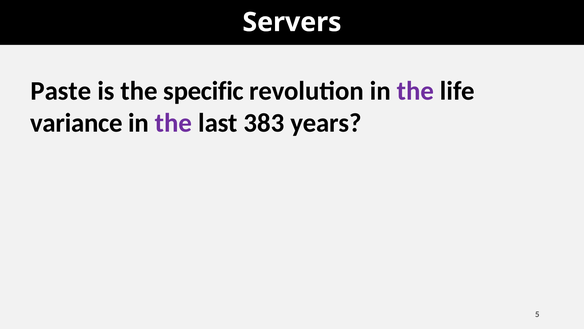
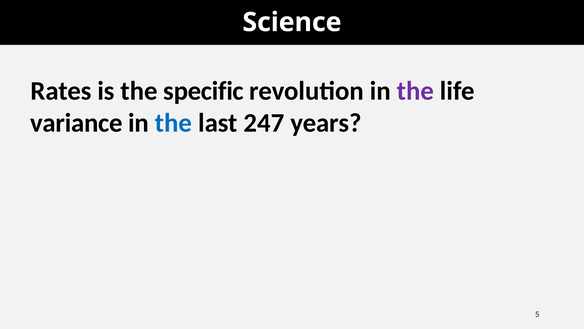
Servers: Servers -> Science
Paste: Paste -> Rates
the at (174, 123) colour: purple -> blue
383: 383 -> 247
